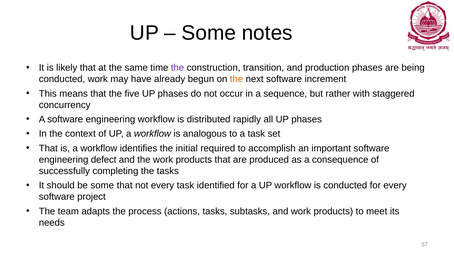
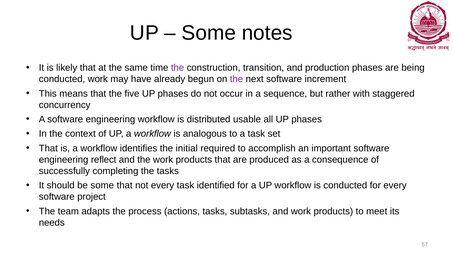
the at (236, 79) colour: orange -> purple
rapidly: rapidly -> usable
defect: defect -> reflect
